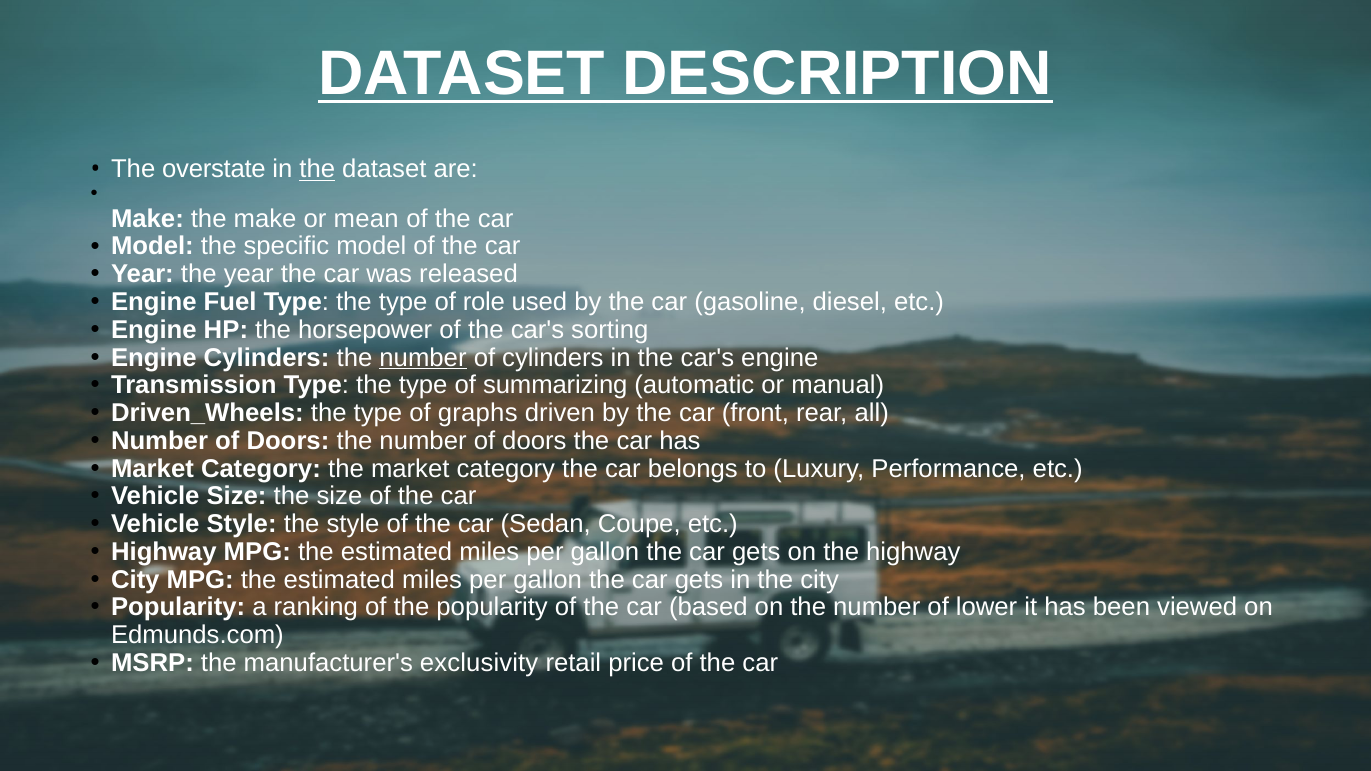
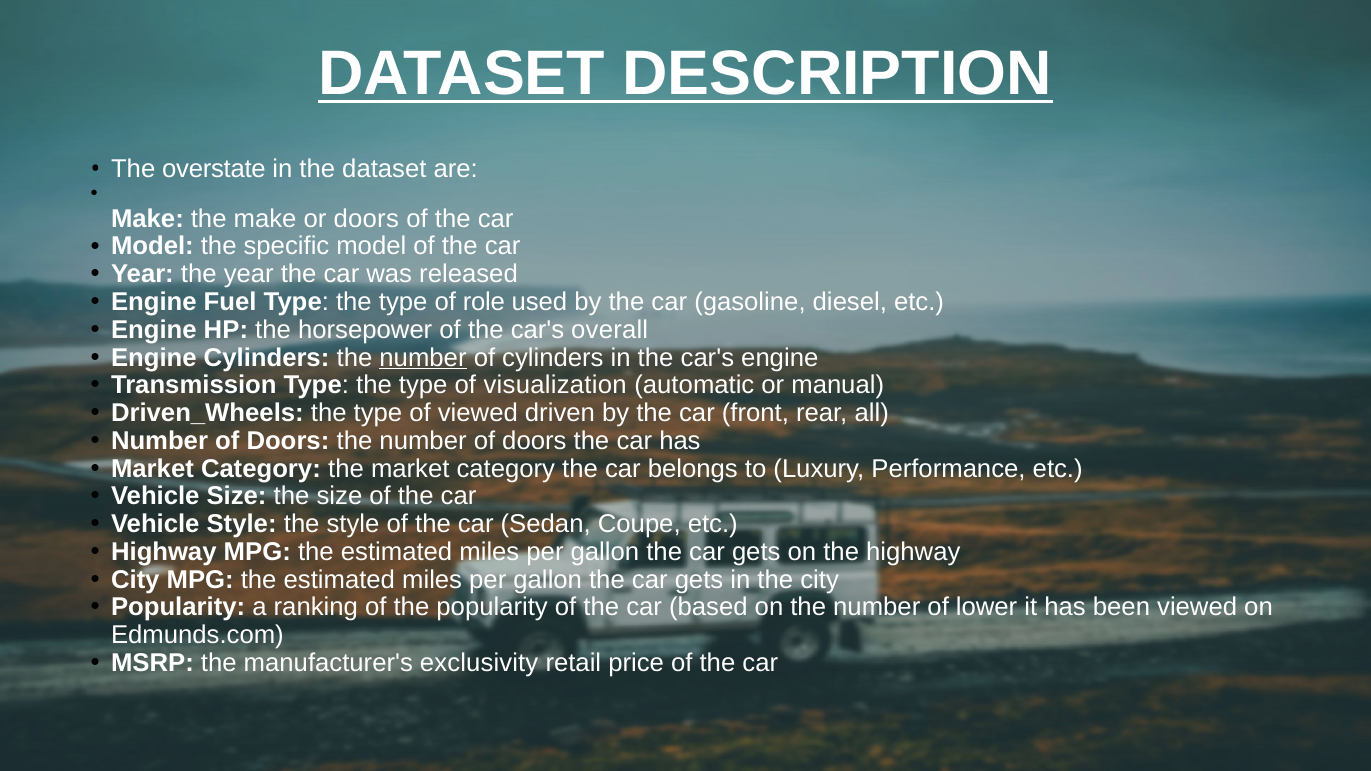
the at (317, 169) underline: present -> none
or mean: mean -> doors
sorting: sorting -> overall
summarizing: summarizing -> visualization
of graphs: graphs -> viewed
